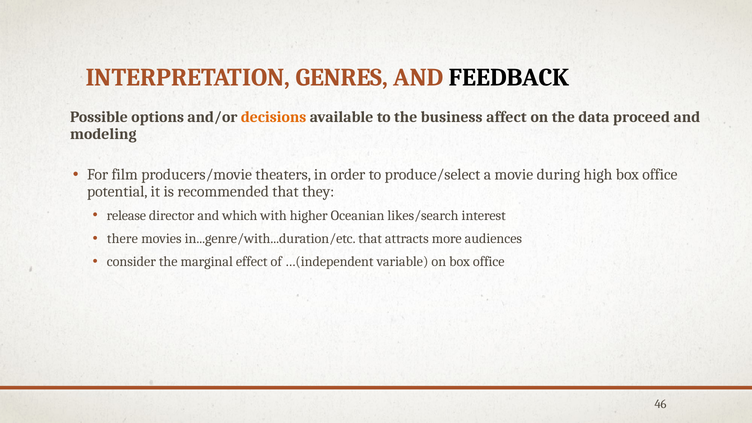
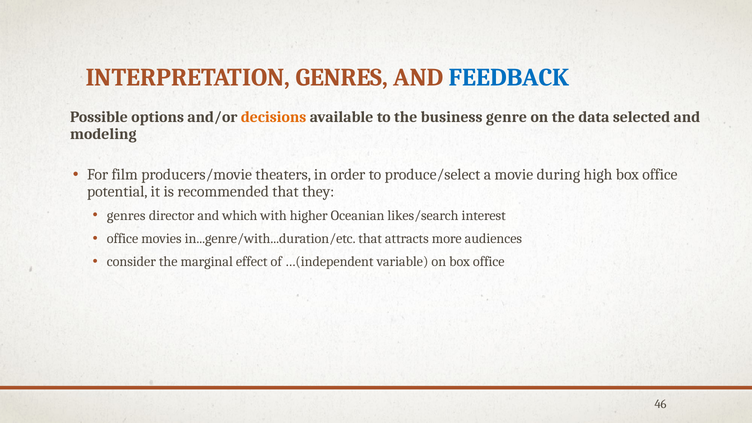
FEEDBACK colour: black -> blue
affect: affect -> genre
proceed: proceed -> selected
release at (126, 215): release -> genres
there at (122, 238): there -> office
